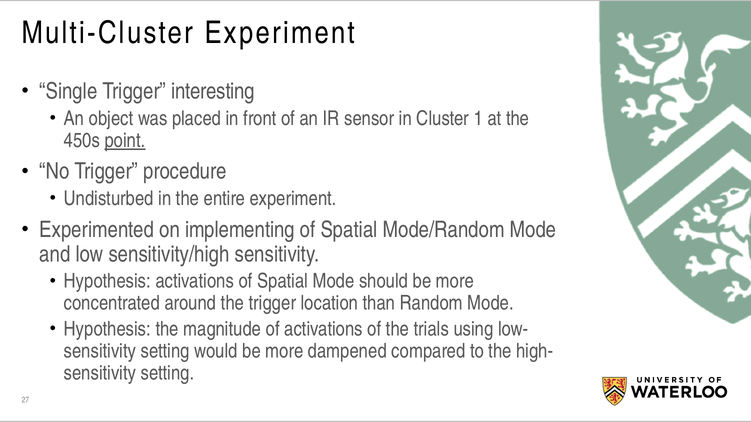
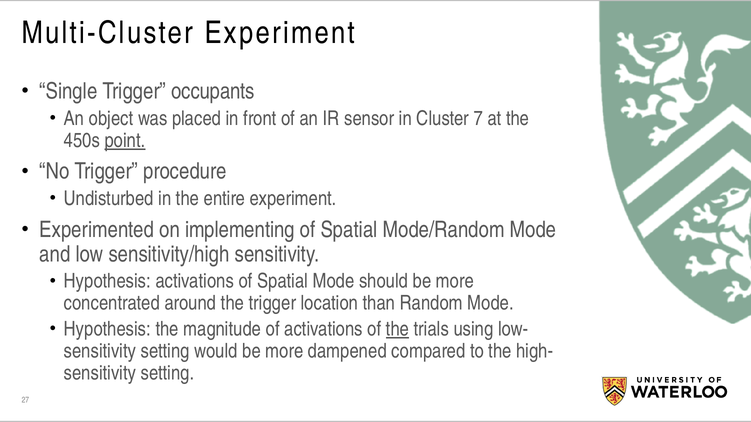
interesting: interesting -> occupants
1: 1 -> 7
the at (398, 329) underline: none -> present
